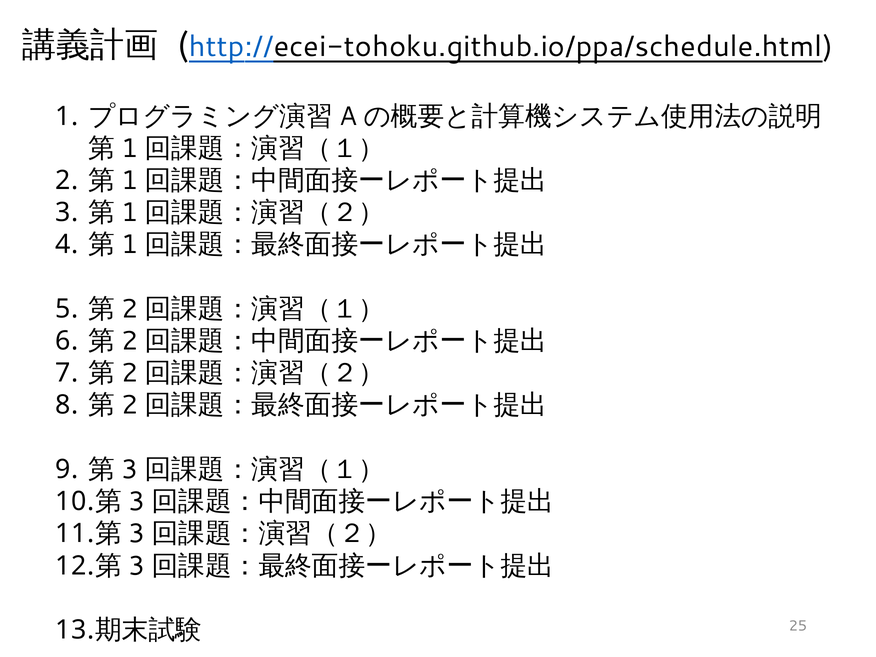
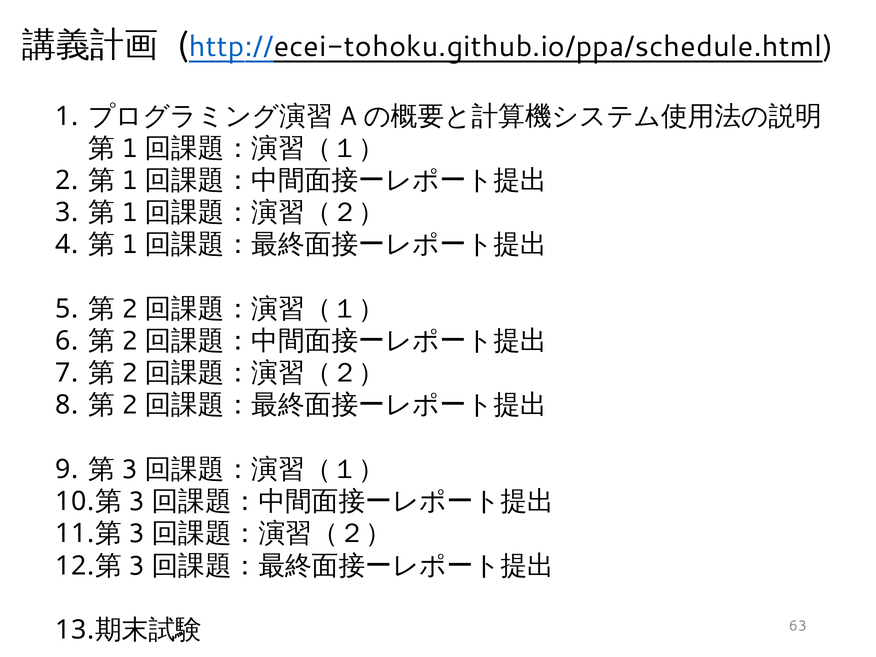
25: 25 -> 63
